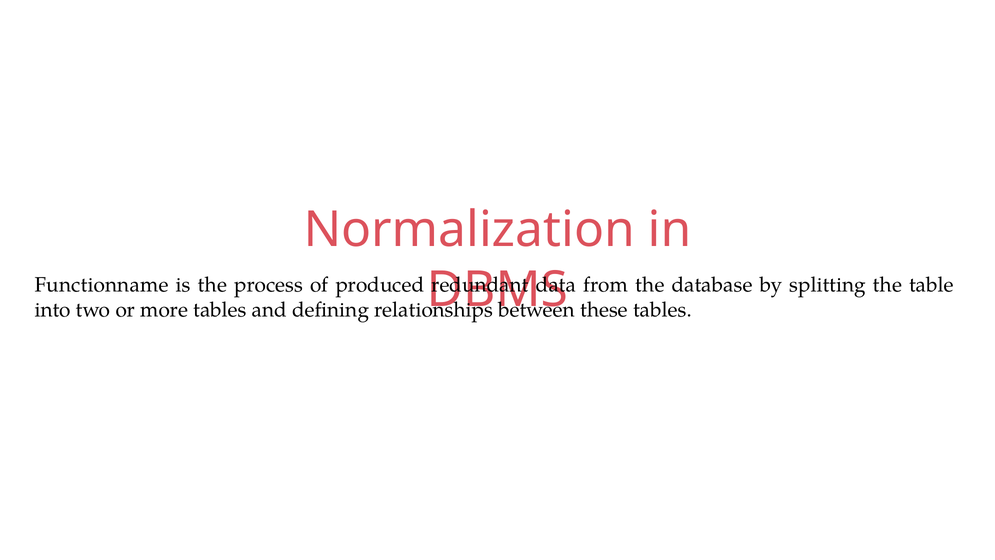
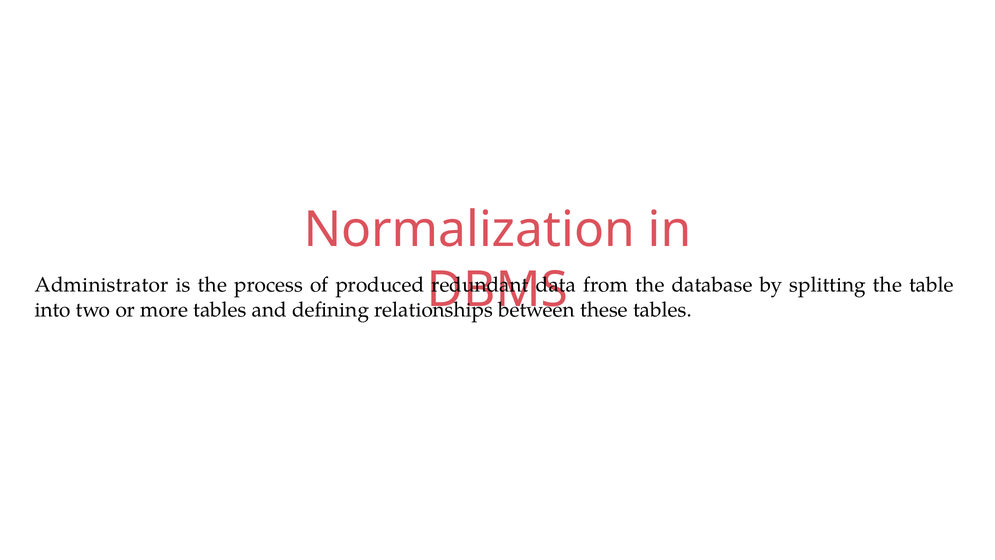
Functionname: Functionname -> Administrator
